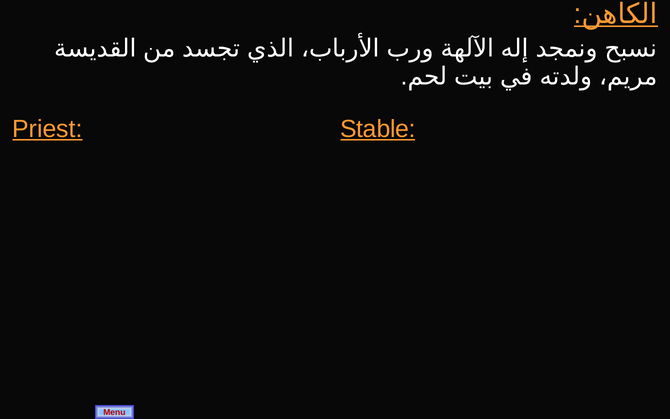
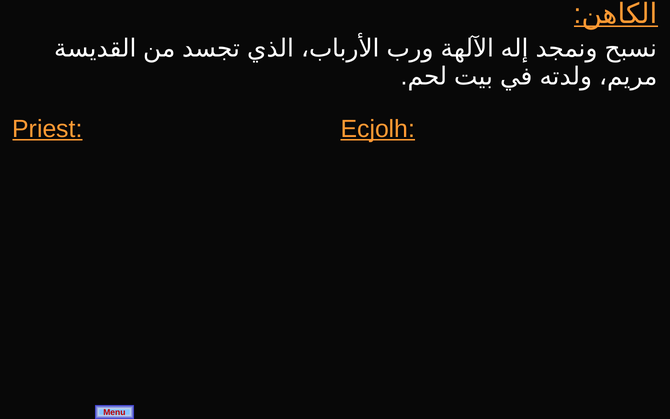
Stable: Stable -> Ecjolh
